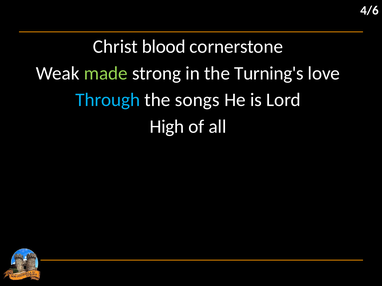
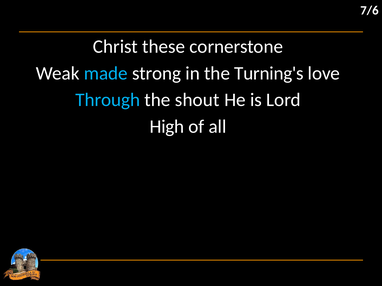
4/6: 4/6 -> 7/6
blood: blood -> these
made colour: light green -> light blue
songs: songs -> shout
